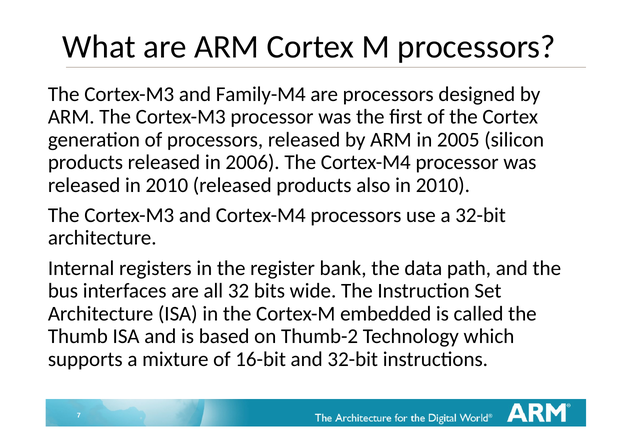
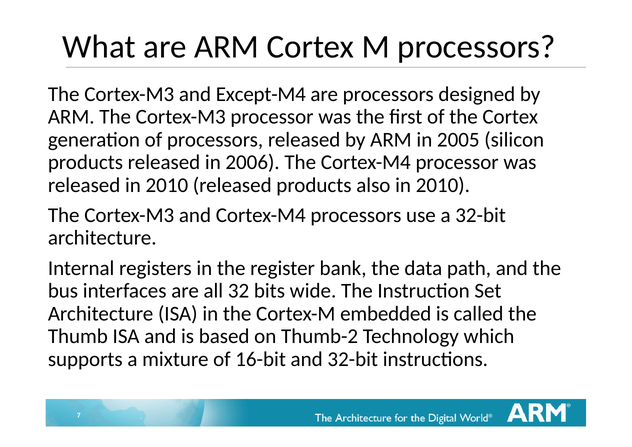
Family-M4: Family-M4 -> Except-M4
